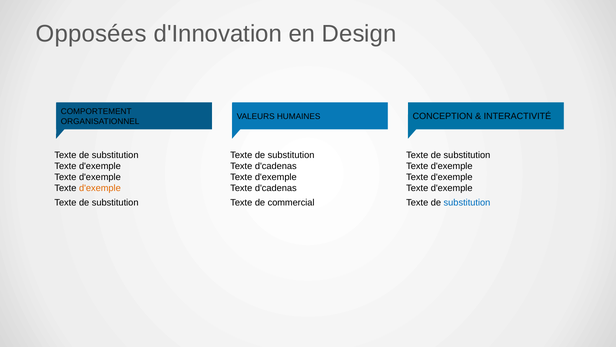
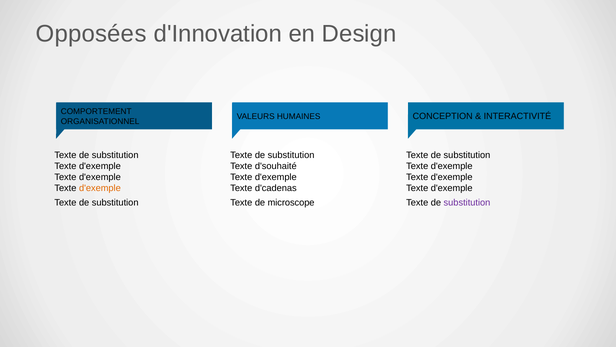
d'cadenas at (276, 166): d'cadenas -> d'souhaité
commercial: commercial -> microscope
substitution at (467, 202) colour: blue -> purple
